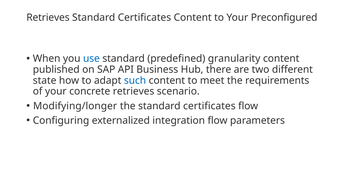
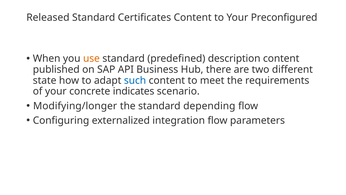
Retrieves at (48, 18): Retrieves -> Released
use colour: blue -> orange
granularity: granularity -> description
concrete retrieves: retrieves -> indicates
the standard certificates: certificates -> depending
